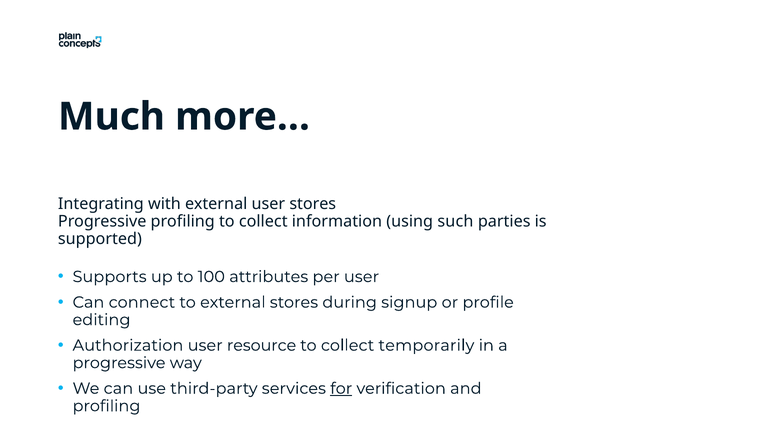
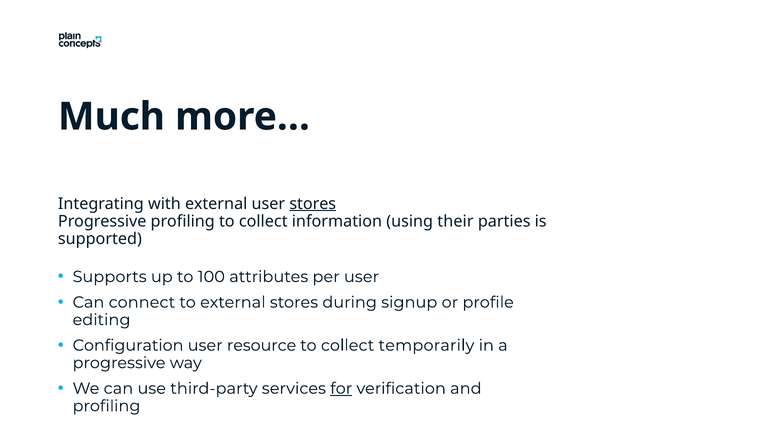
stores at (313, 203) underline: none -> present
such: such -> their
Authorization: Authorization -> Configuration
